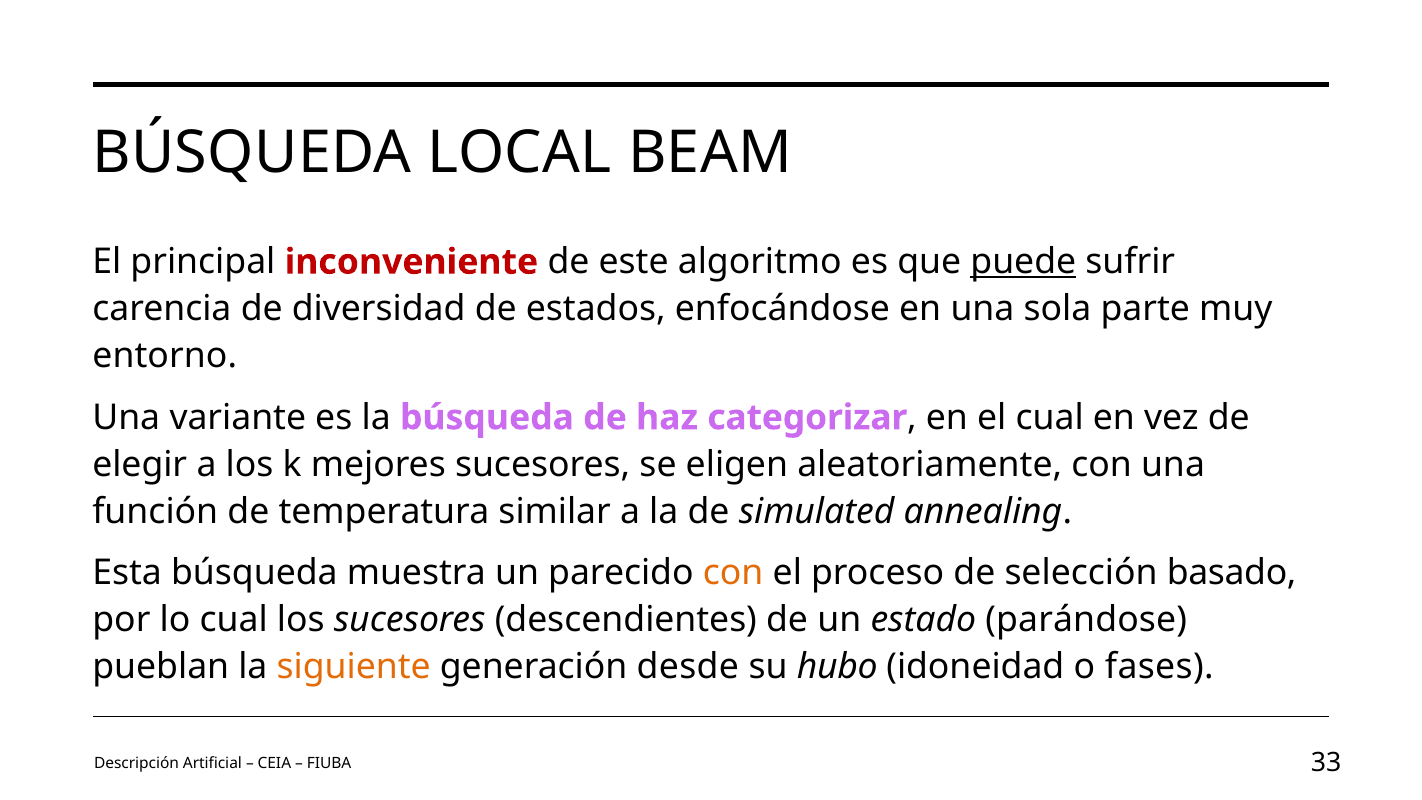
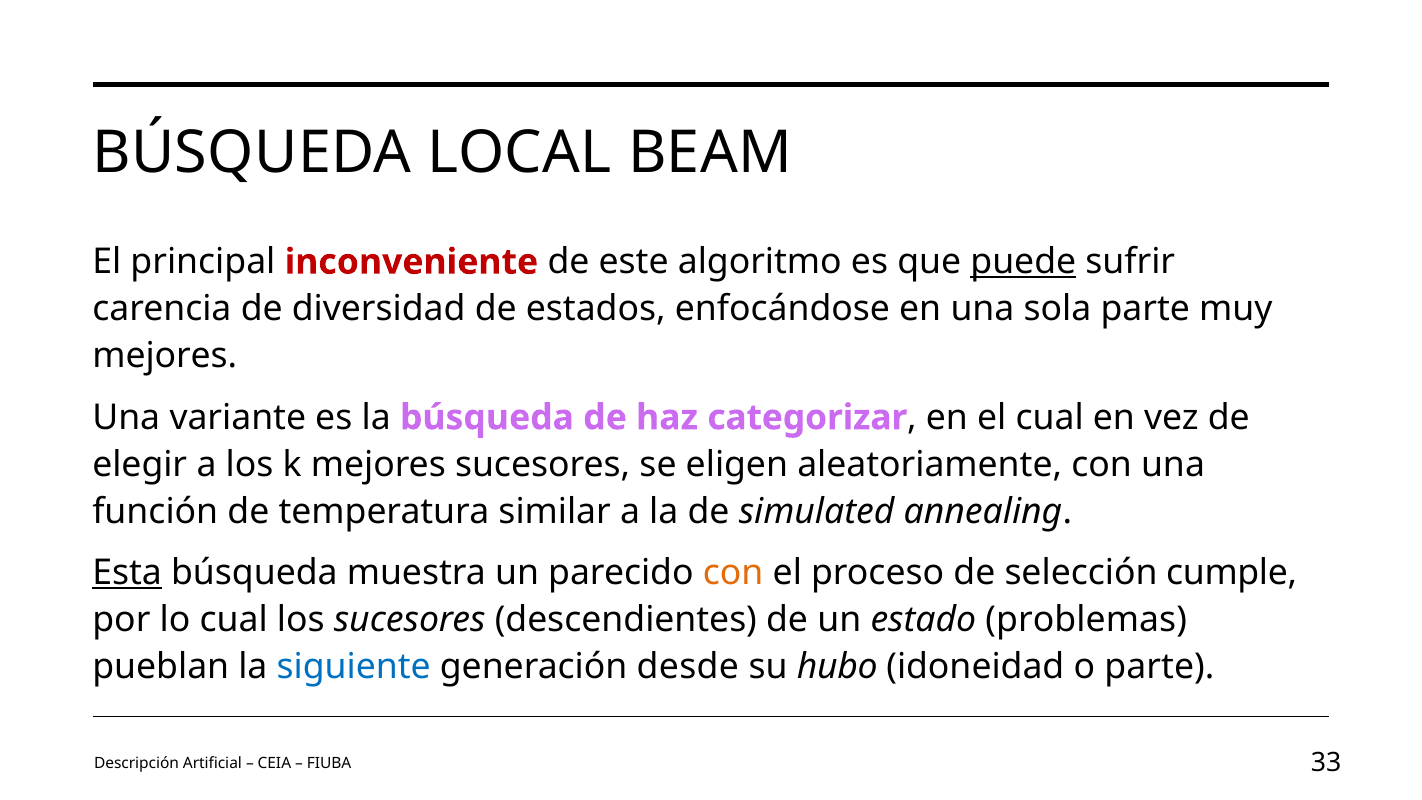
entorno at (165, 356): entorno -> mejores
Esta underline: none -> present
basado: basado -> cumple
parándose: parándose -> problemas
siguiente colour: orange -> blue
o fases: fases -> parte
